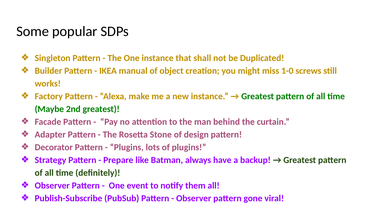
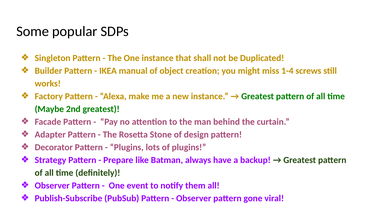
1-0: 1-0 -> 1-4
